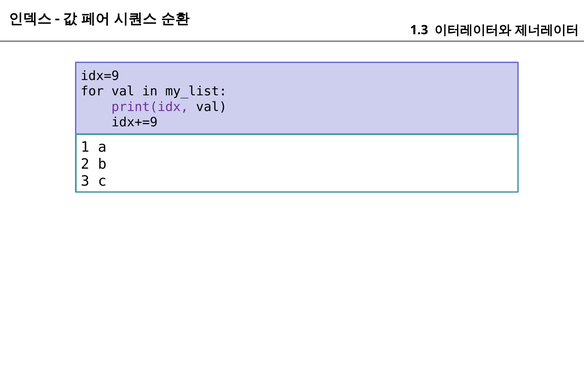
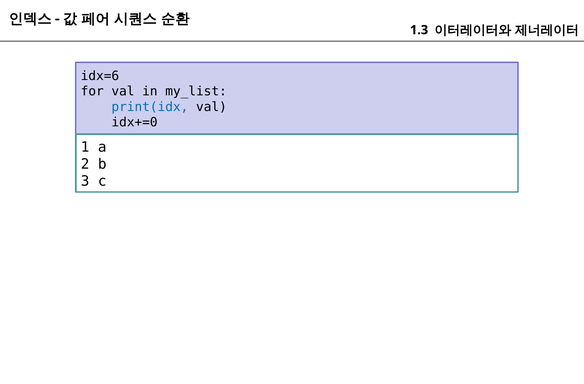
idx=9: idx=9 -> idx=6
print(idx colour: purple -> blue
idx+=9: idx+=9 -> idx+=0
